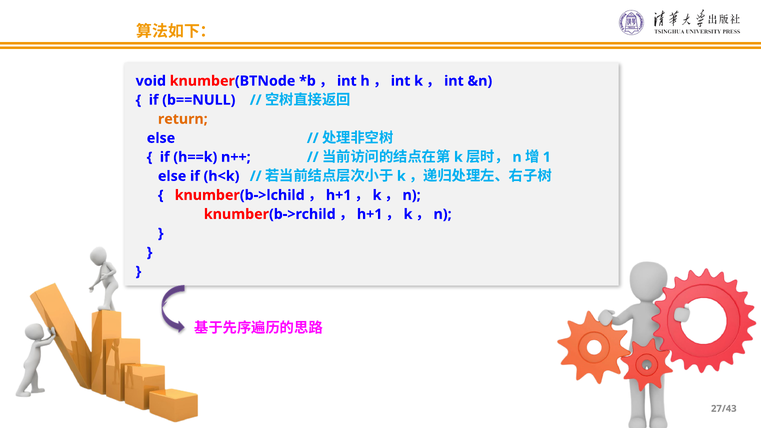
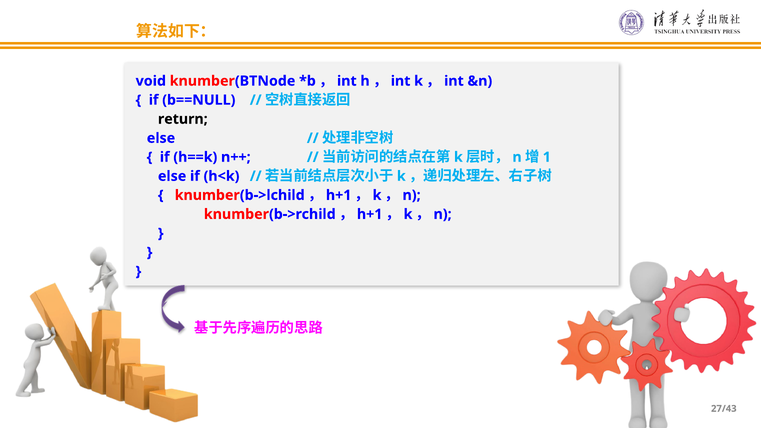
return colour: orange -> black
